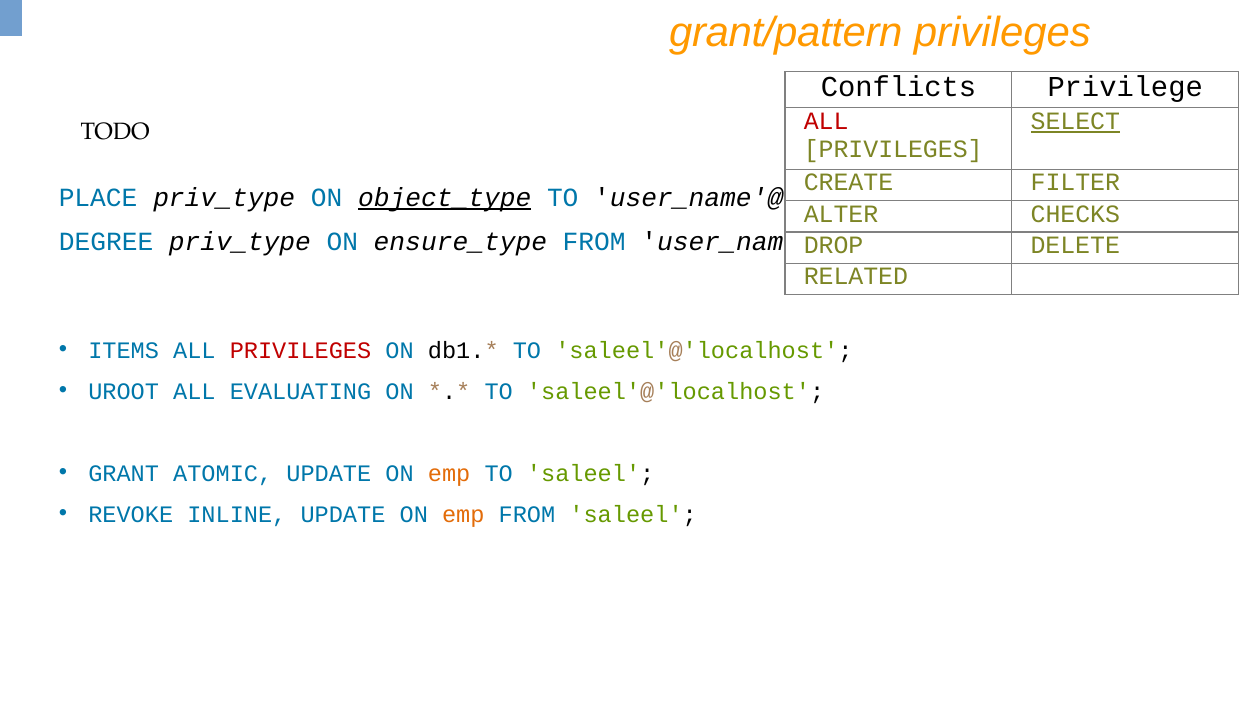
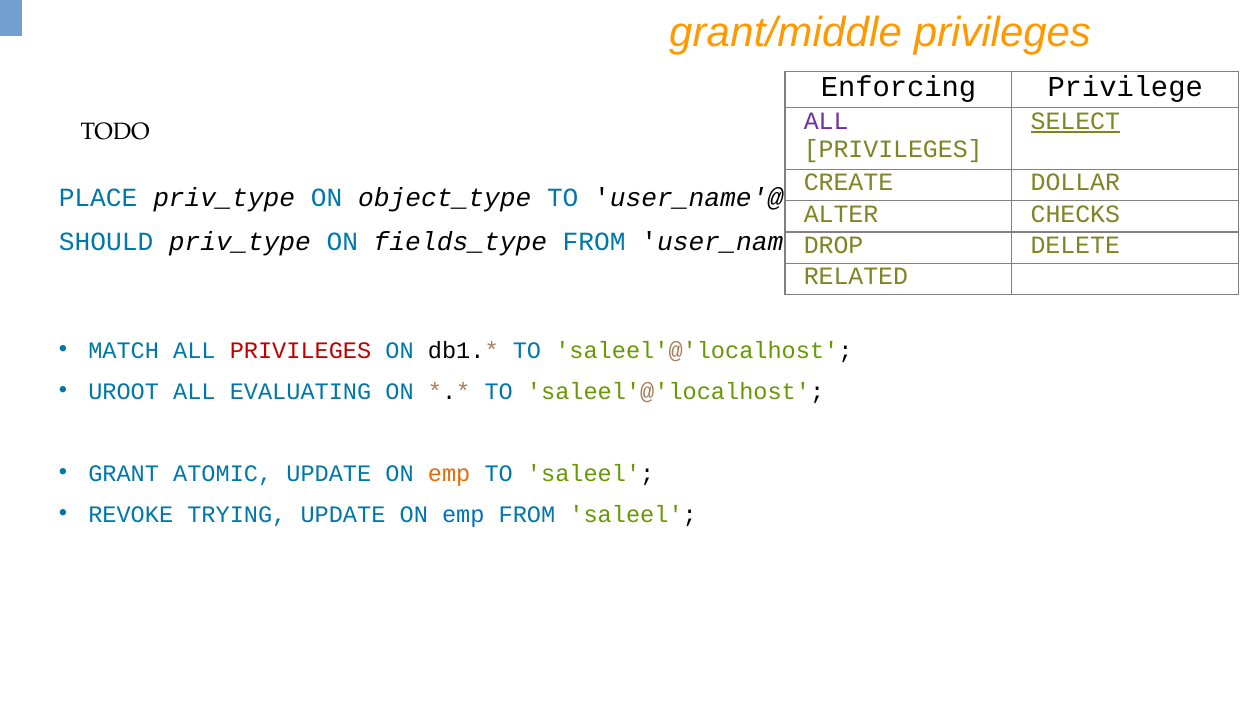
grant/pattern: grant/pattern -> grant/middle
Conflicts: Conflicts -> Enforcing
ALL at (826, 121) colour: red -> purple
FILTER: FILTER -> DOLLAR
object_type underline: present -> none
DEGREE: DEGREE -> SHOULD
ensure_type: ensure_type -> fields_type
ITEMS: ITEMS -> MATCH
INLINE: INLINE -> TRYING
emp at (463, 514) colour: orange -> blue
